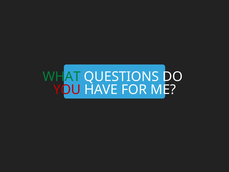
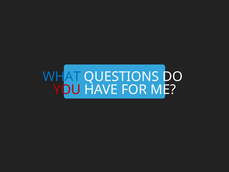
WHAT colour: green -> blue
